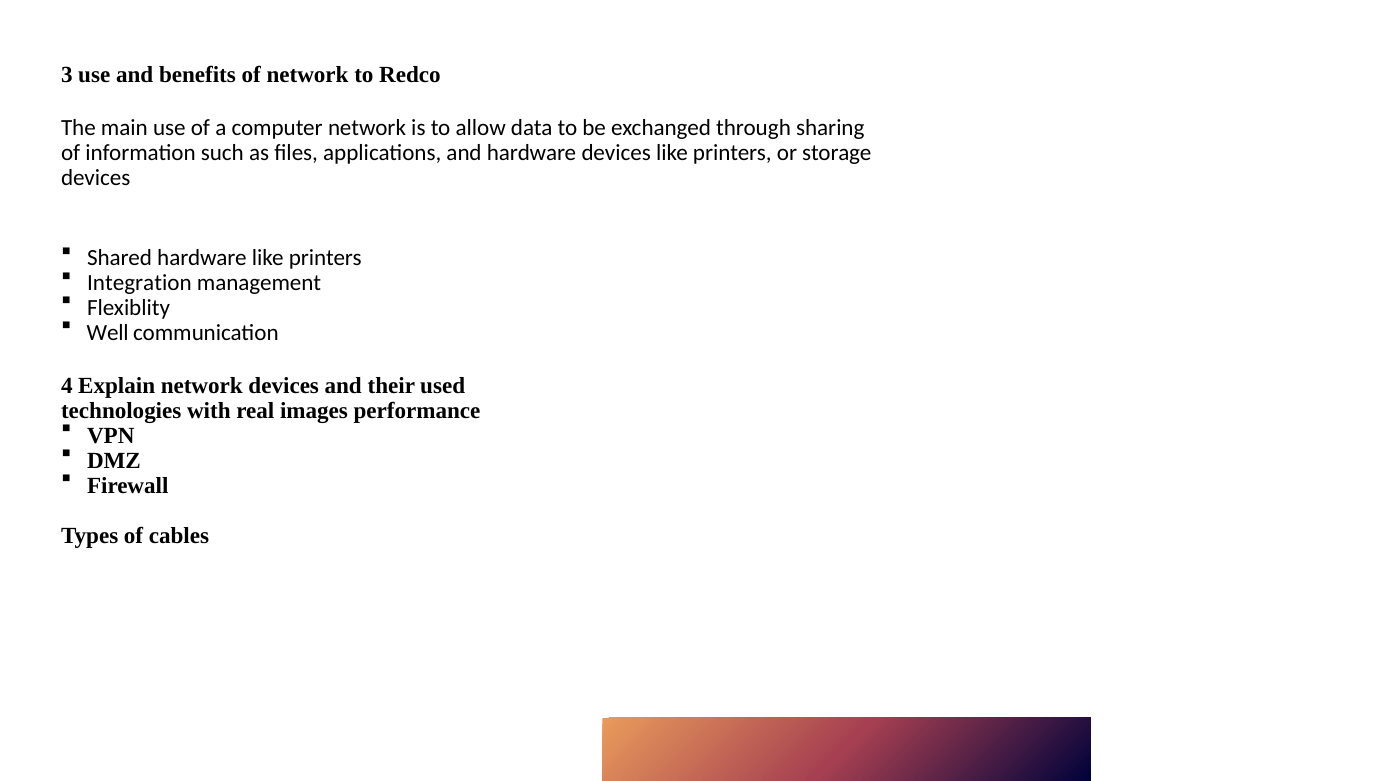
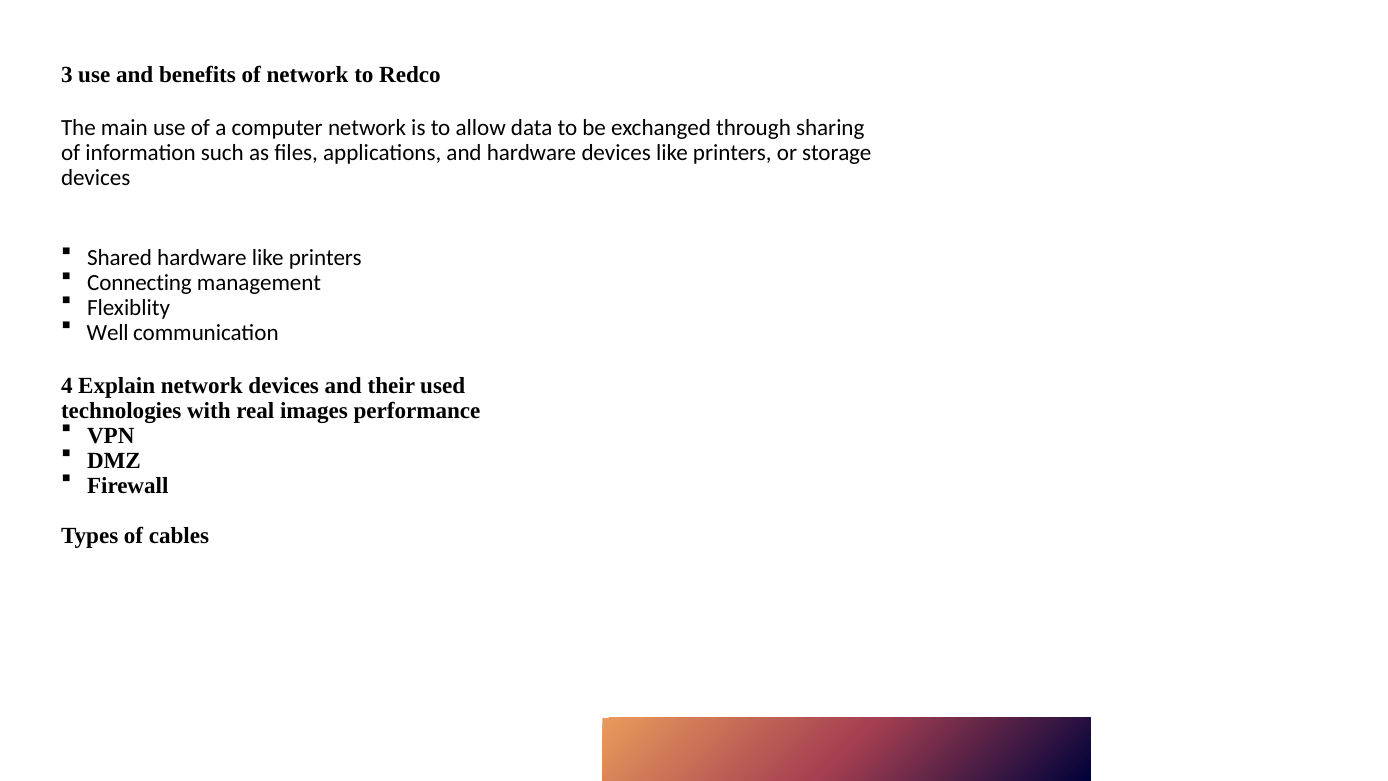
Integration: Integration -> Connecting
